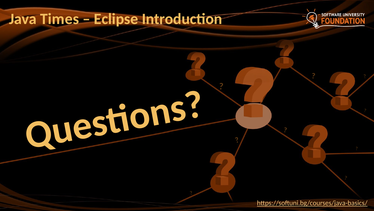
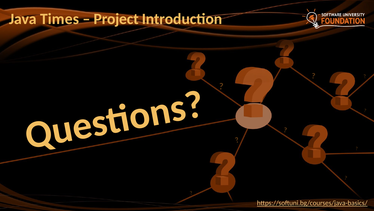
Eclipse: Eclipse -> Project
